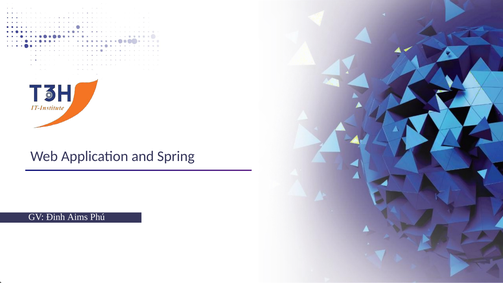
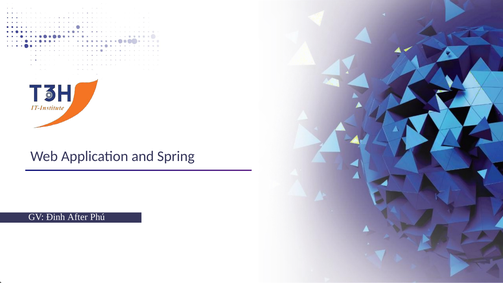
Aims: Aims -> After
